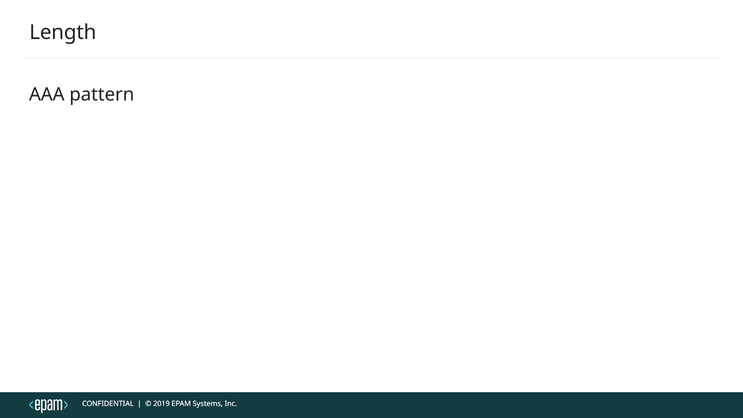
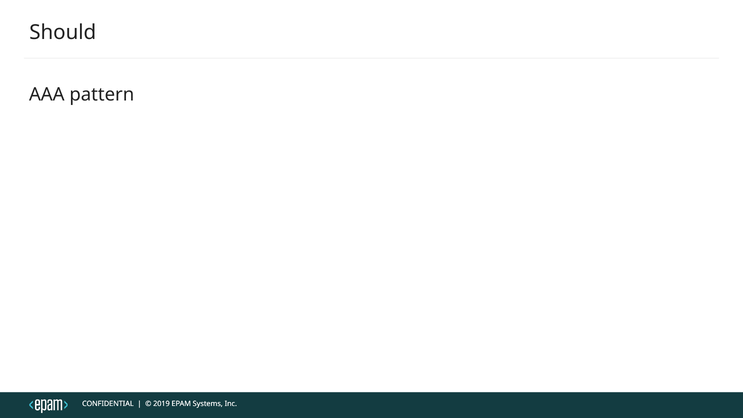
Length: Length -> Should
